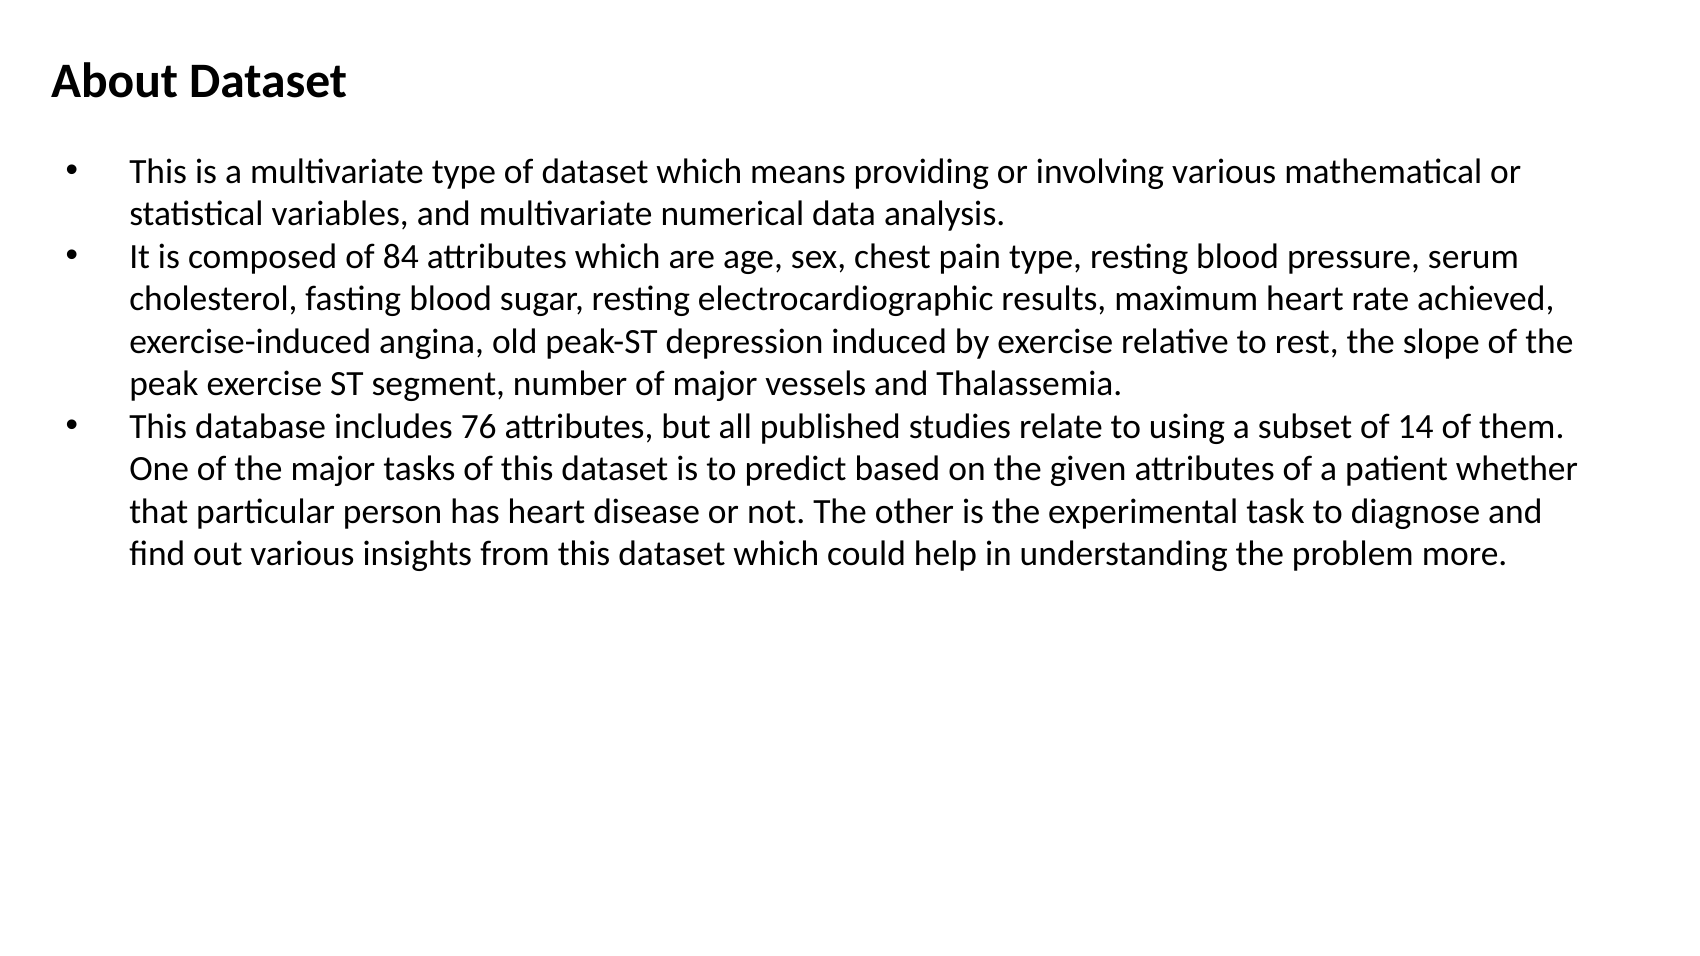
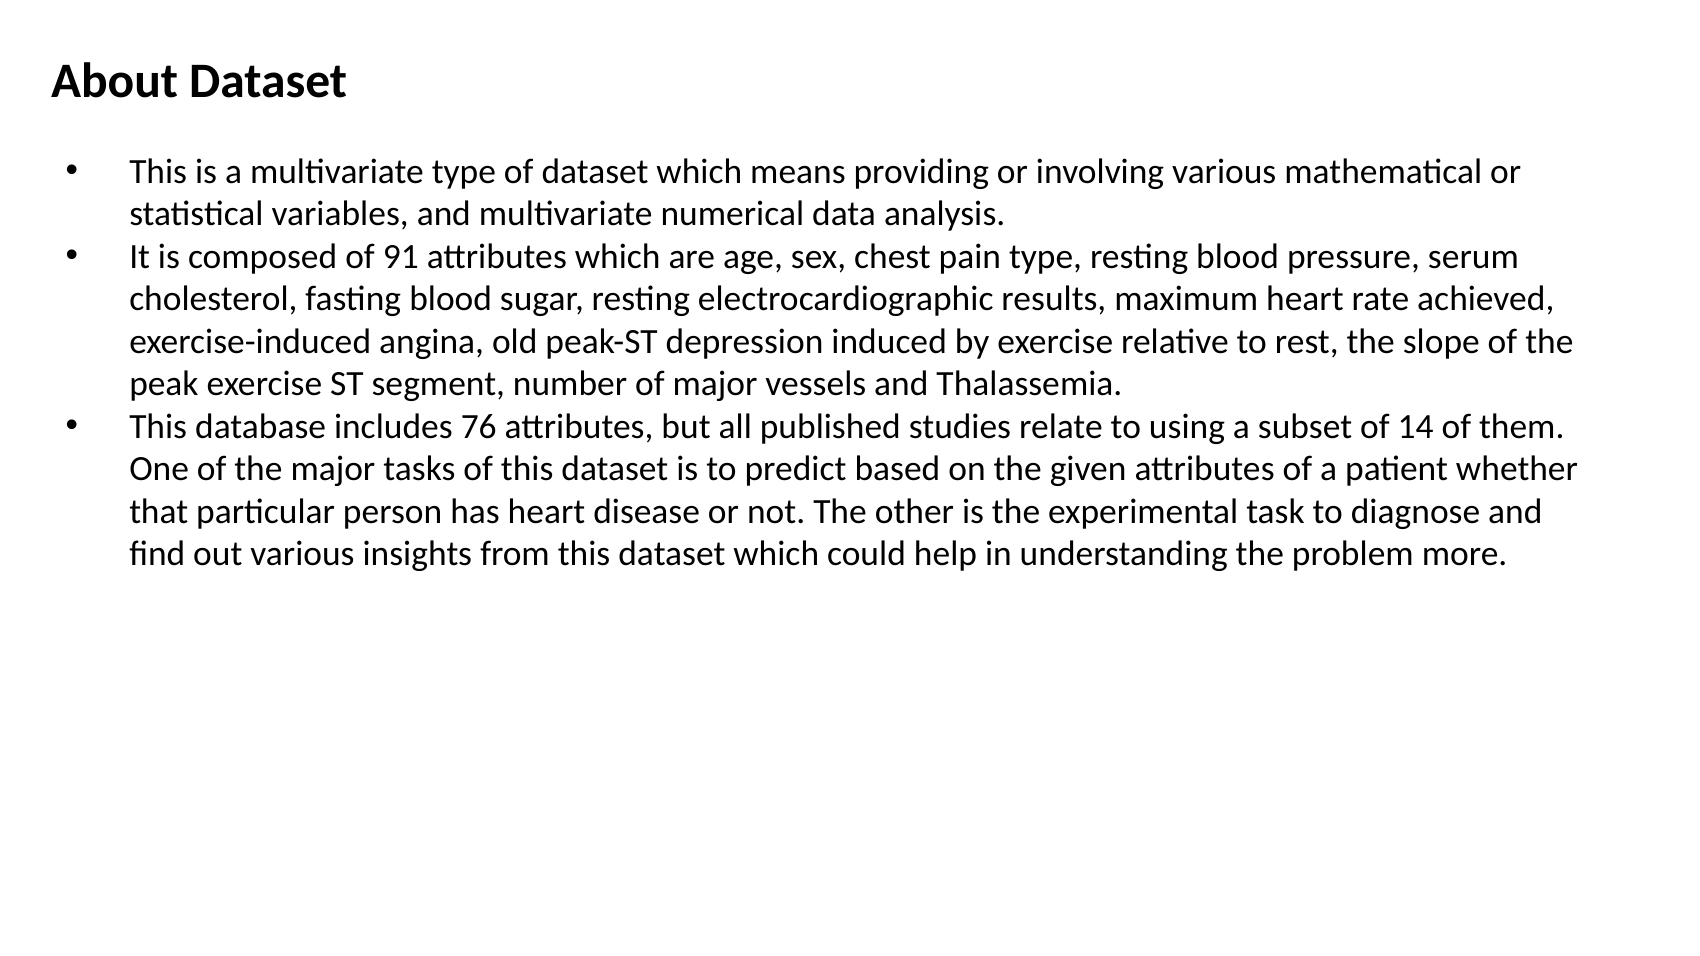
84: 84 -> 91
